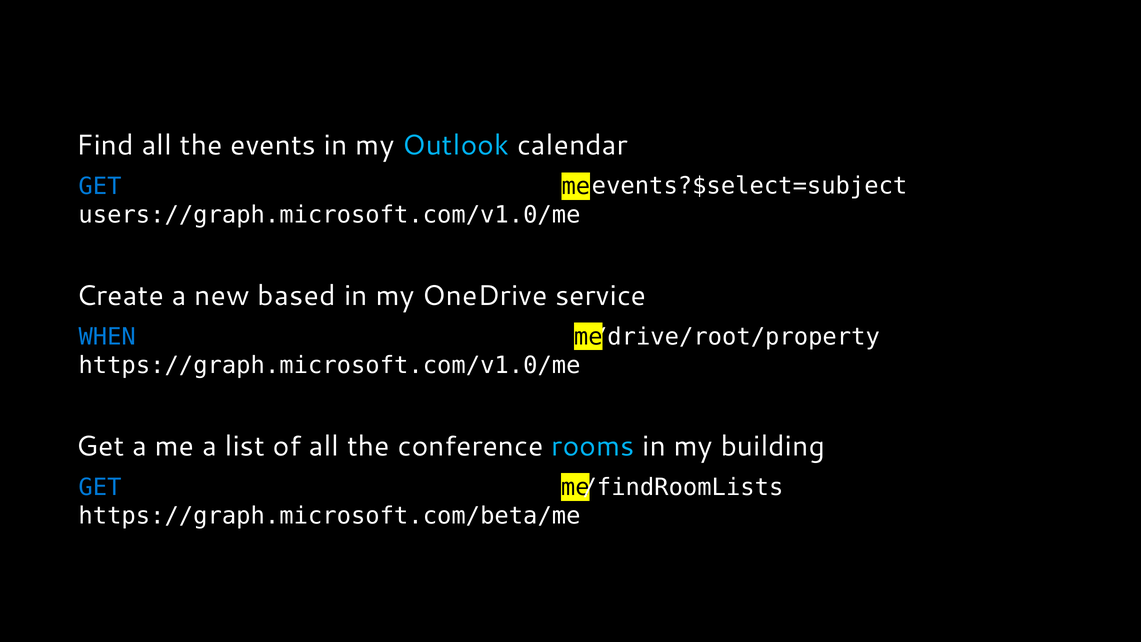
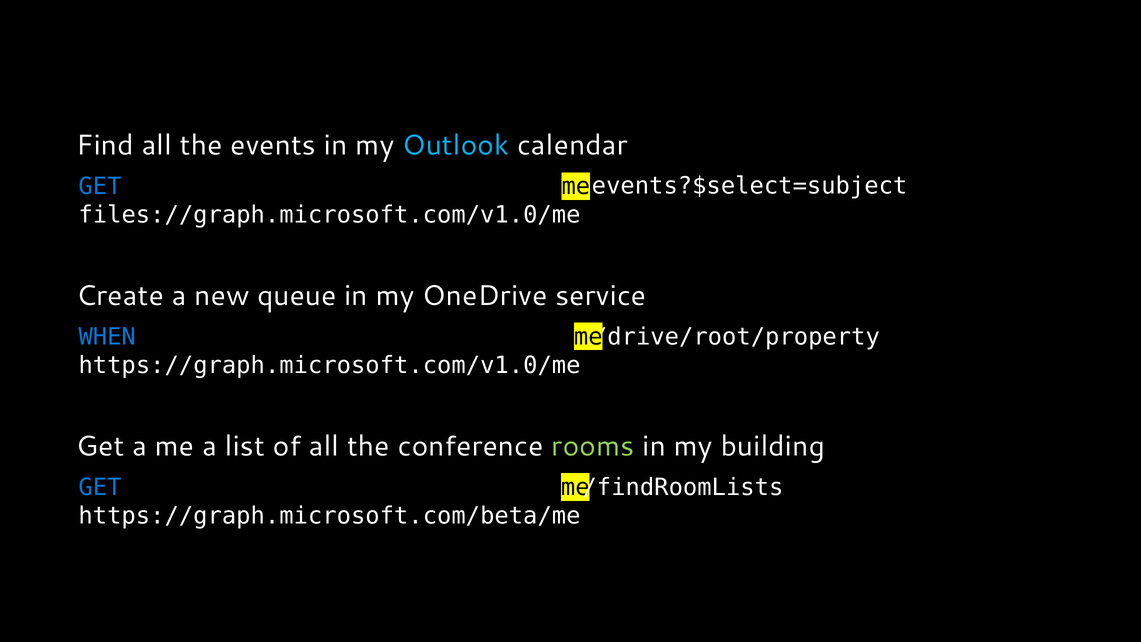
users://graph.microsoft.com/v1.0/me: users://graph.microsoft.com/v1.0/me -> files://graph.microsoft.com/v1.0/me
based: based -> queue
rooms colour: light blue -> light green
